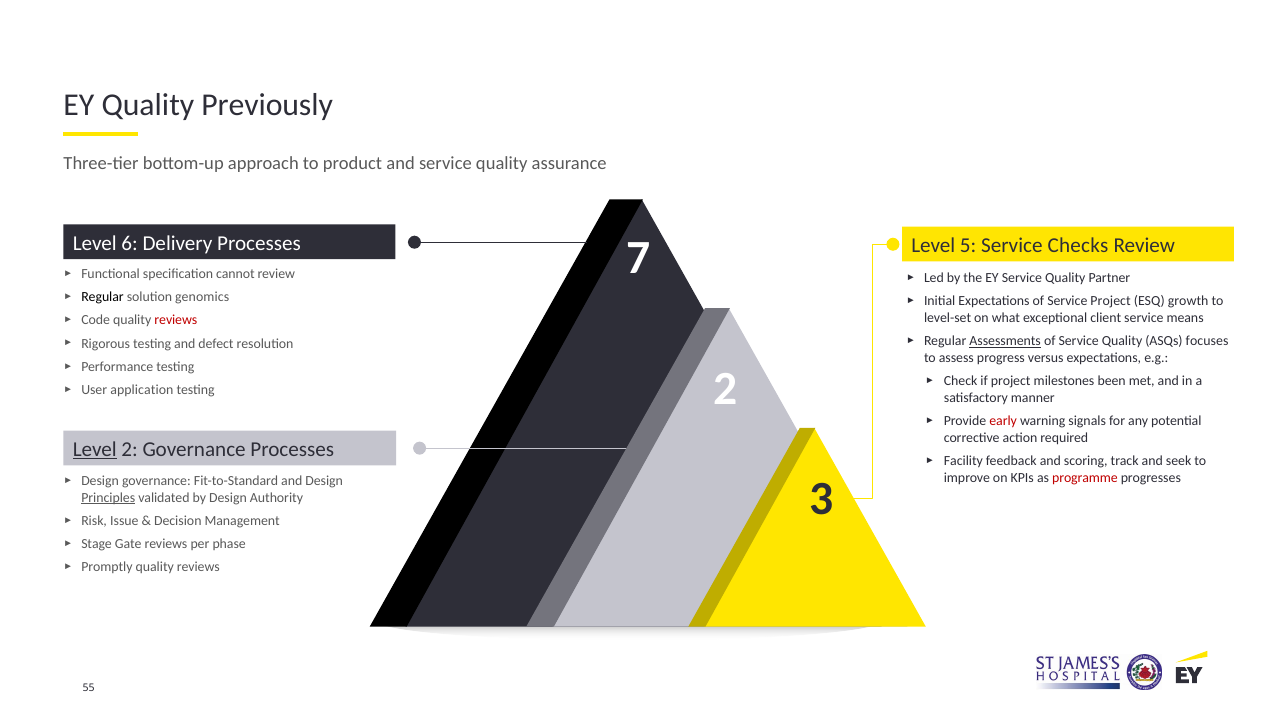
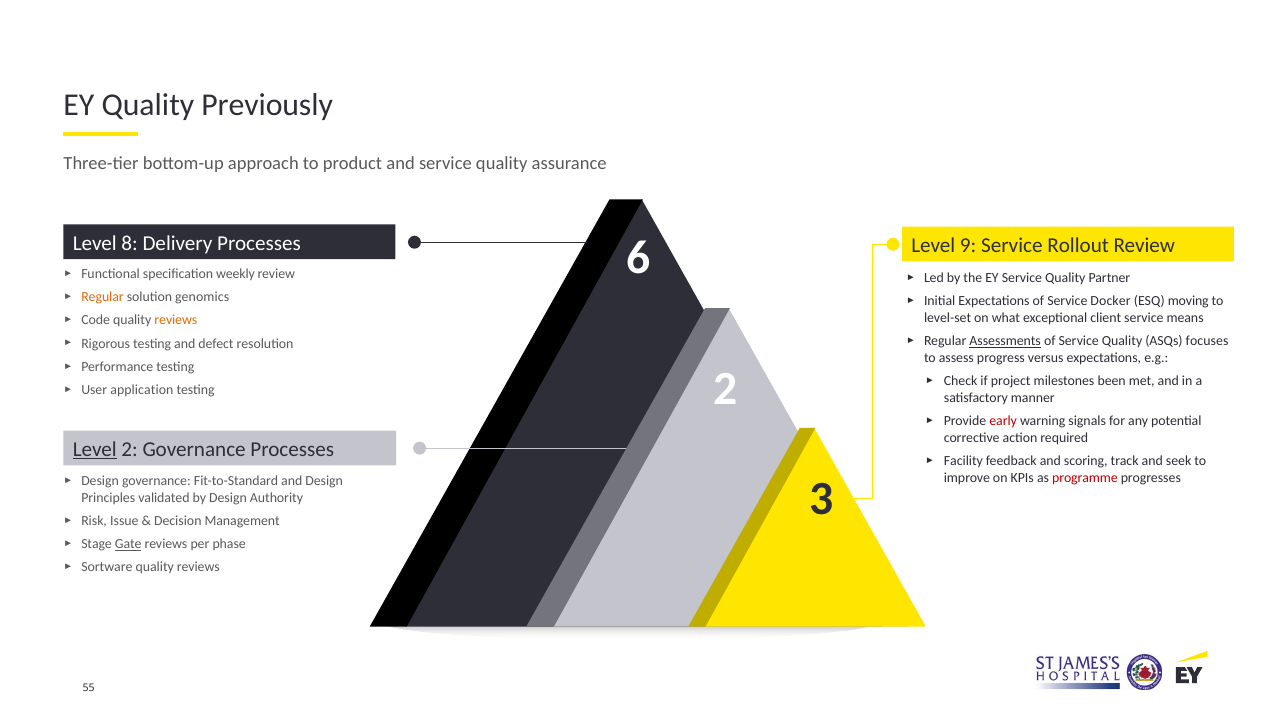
6: 6 -> 8
7: 7 -> 6
5: 5 -> 9
Checks: Checks -> Rollout
cannot: cannot -> weekly
Regular at (103, 297) colour: black -> orange
Service Project: Project -> Docker
growth: growth -> moving
reviews at (176, 321) colour: red -> orange
Principles underline: present -> none
Gate underline: none -> present
Promptly: Promptly -> Sortware
